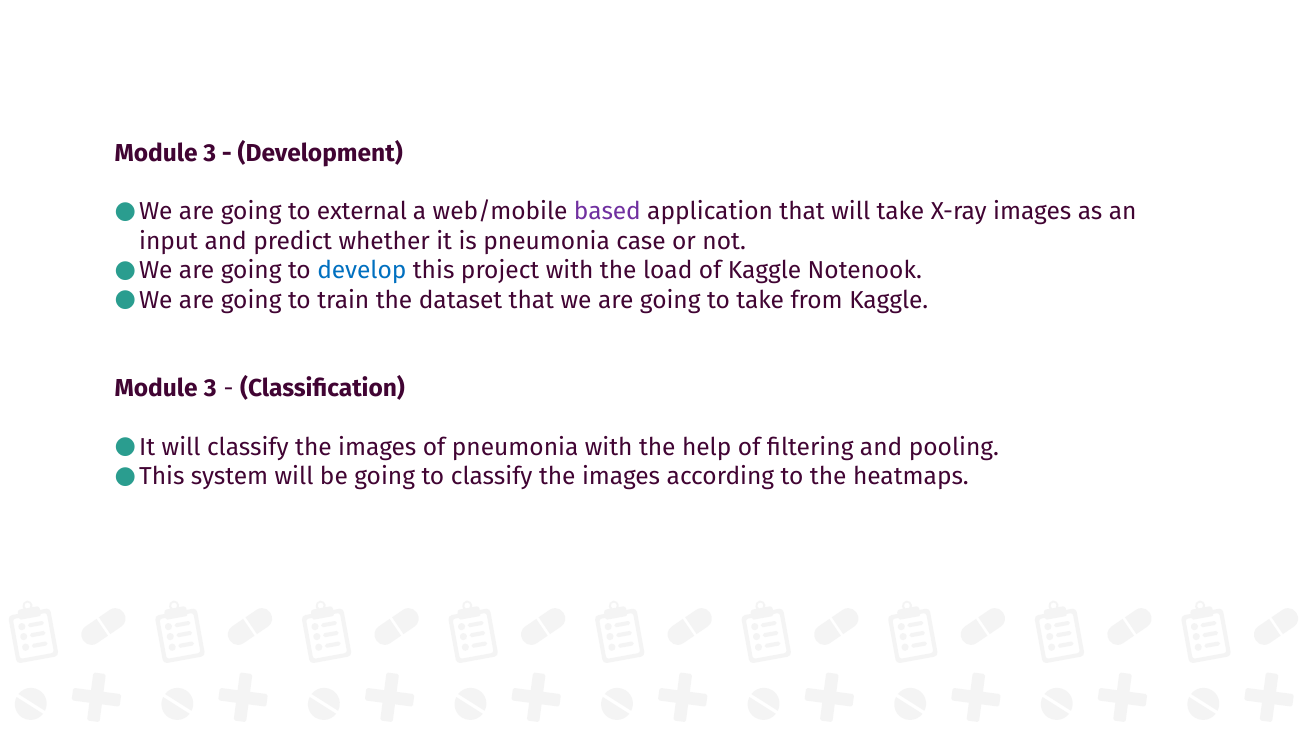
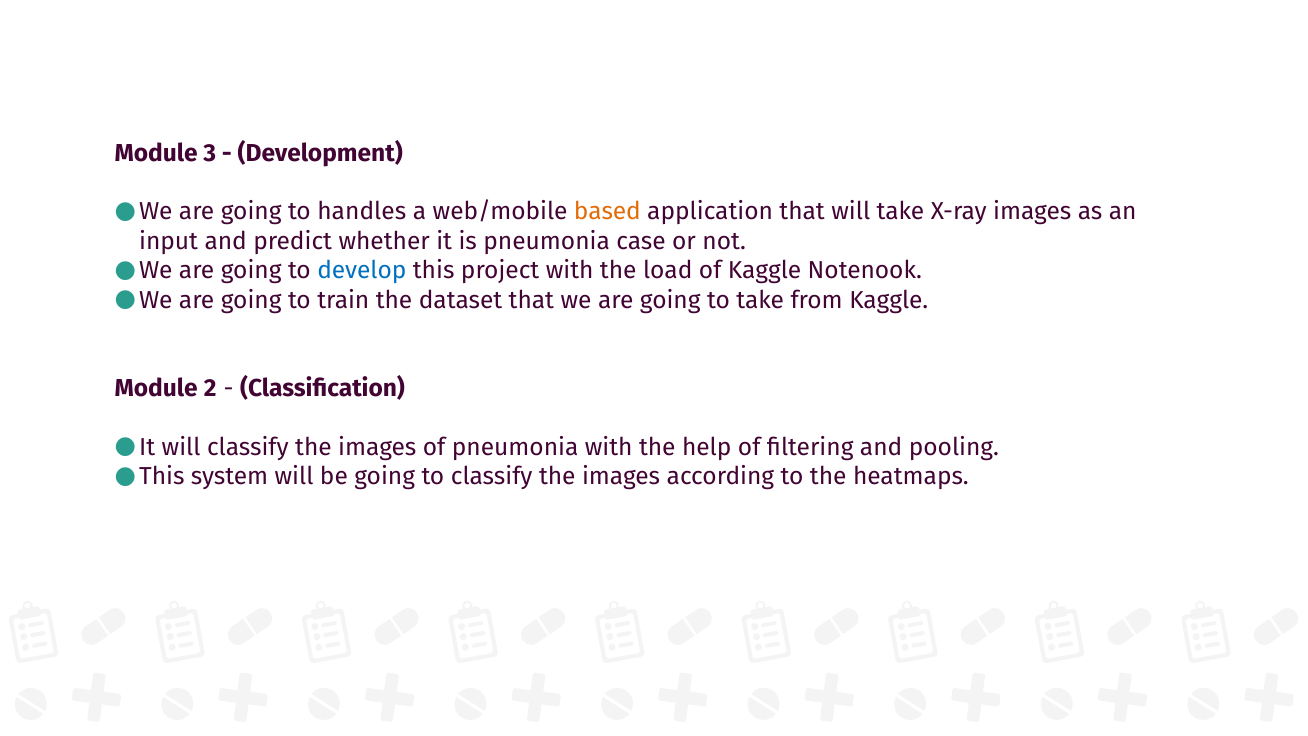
external: external -> handles
based colour: purple -> orange
3 at (210, 388): 3 -> 2
